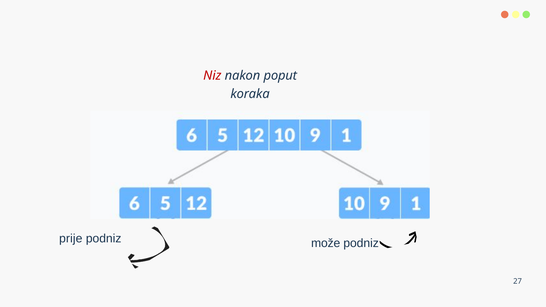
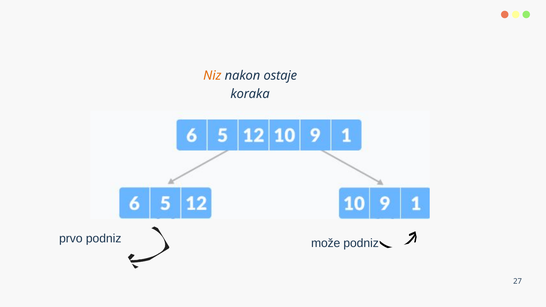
Niz colour: red -> orange
poput: poput -> ostaje
prije: prije -> prvo
